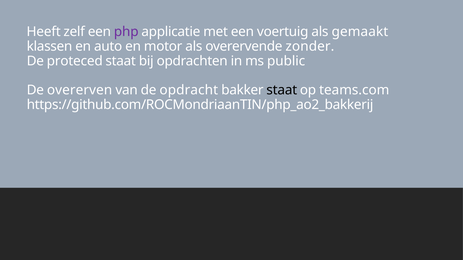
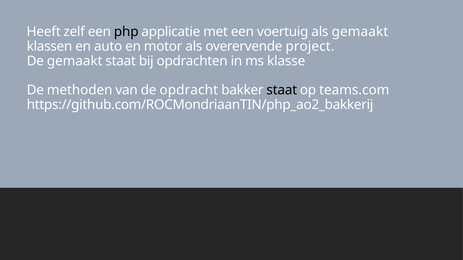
php colour: purple -> black
zonder: zonder -> project
De proteced: proteced -> gemaakt
public: public -> klasse
overerven: overerven -> methoden
